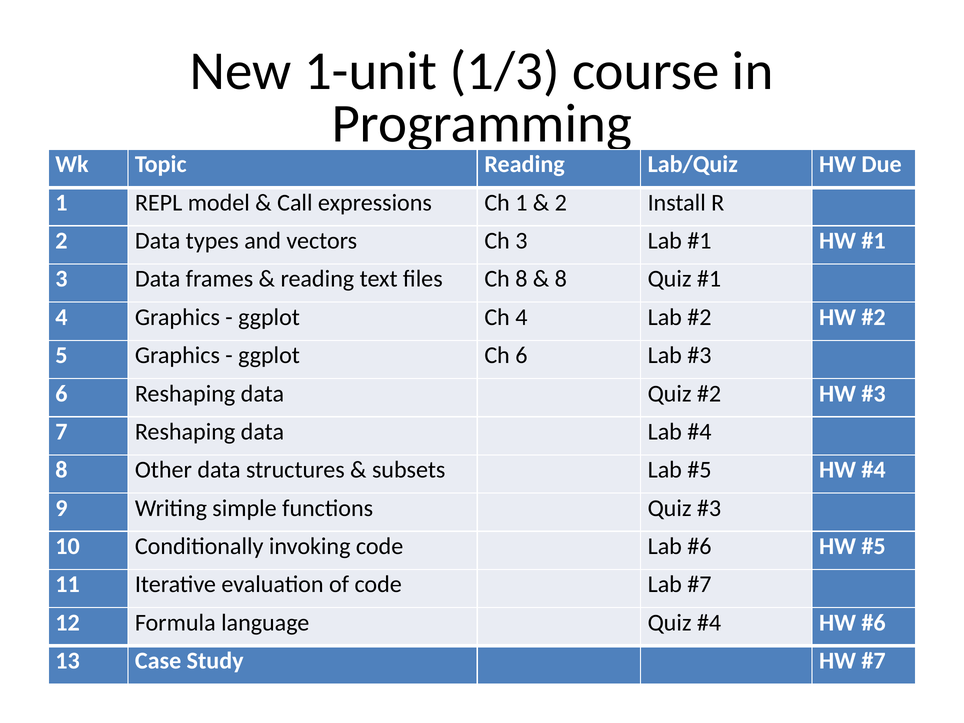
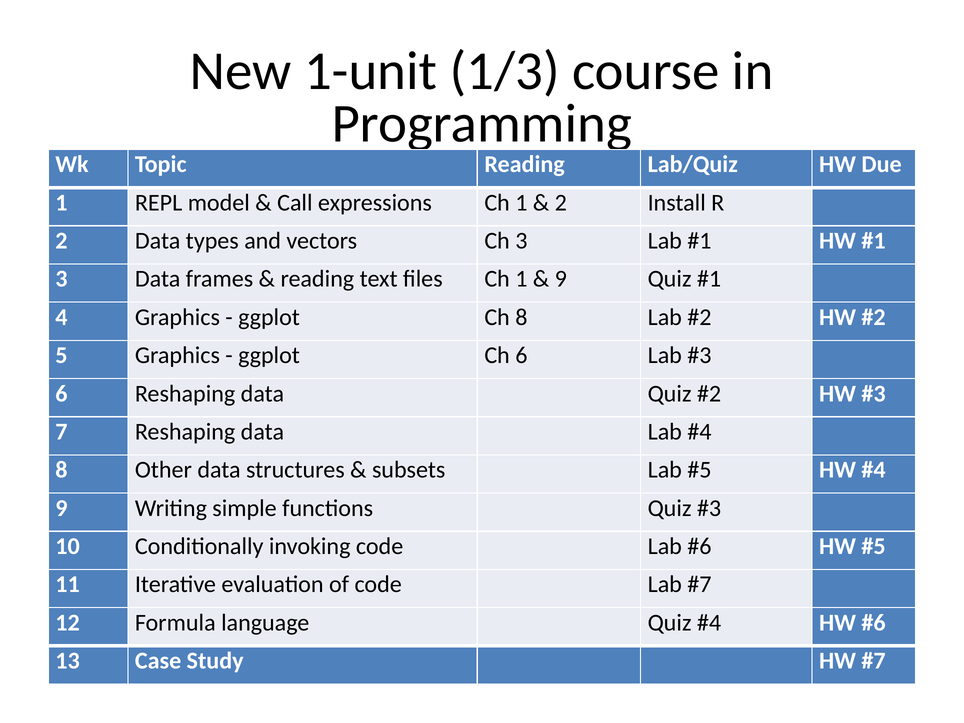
files Ch 8: 8 -> 1
8 at (561, 279): 8 -> 9
Ch 4: 4 -> 8
